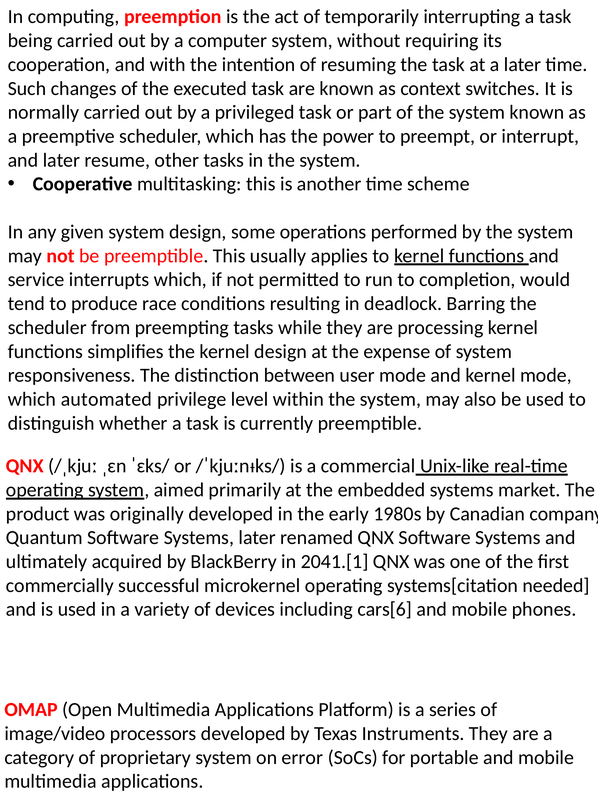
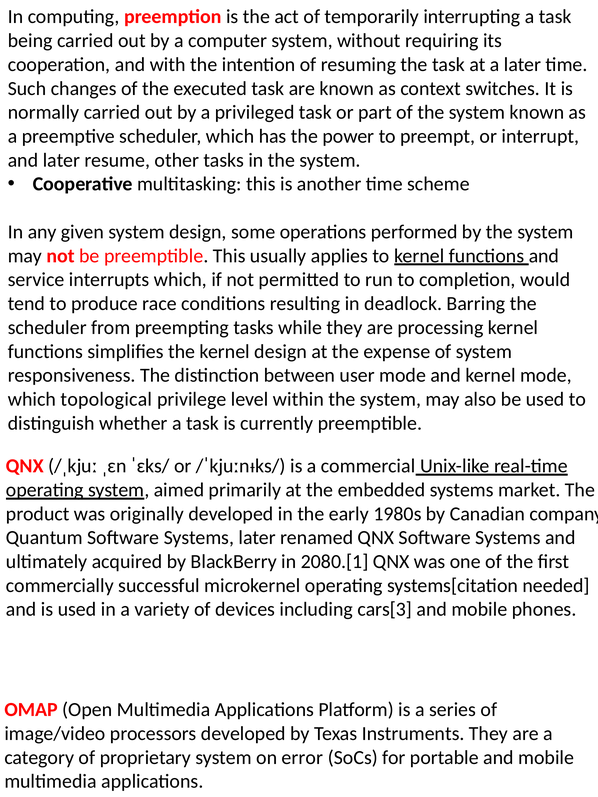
automated: automated -> topological
2041.[1: 2041.[1 -> 2080.[1
cars[6: cars[6 -> cars[3
